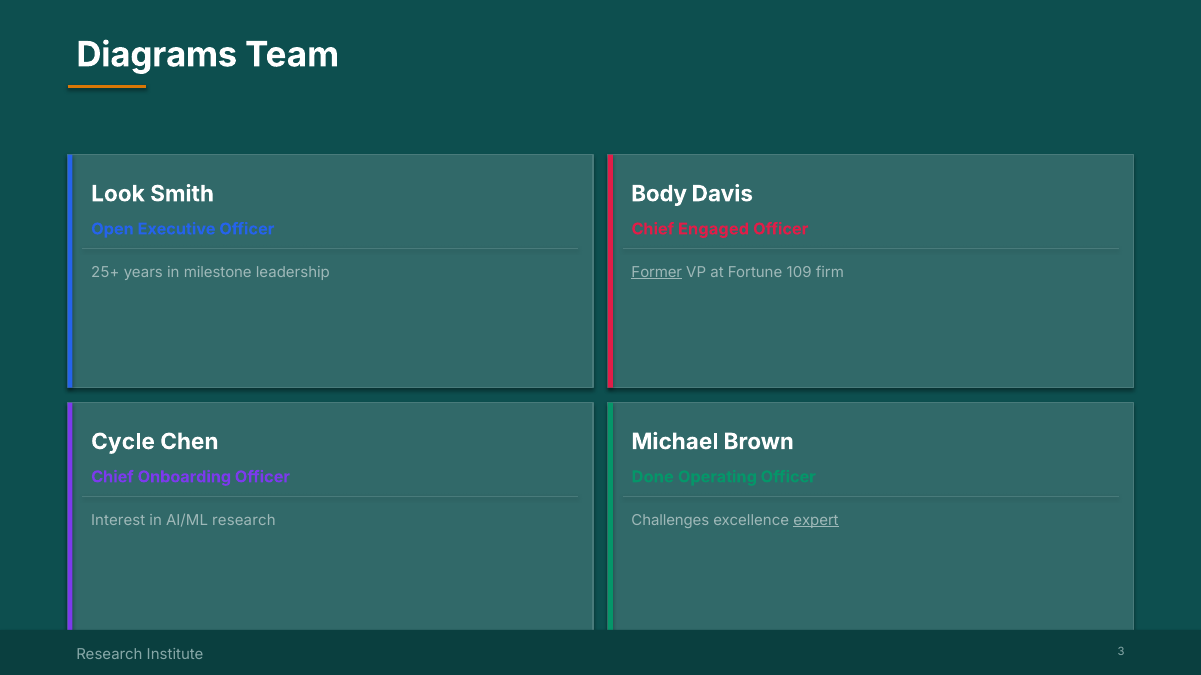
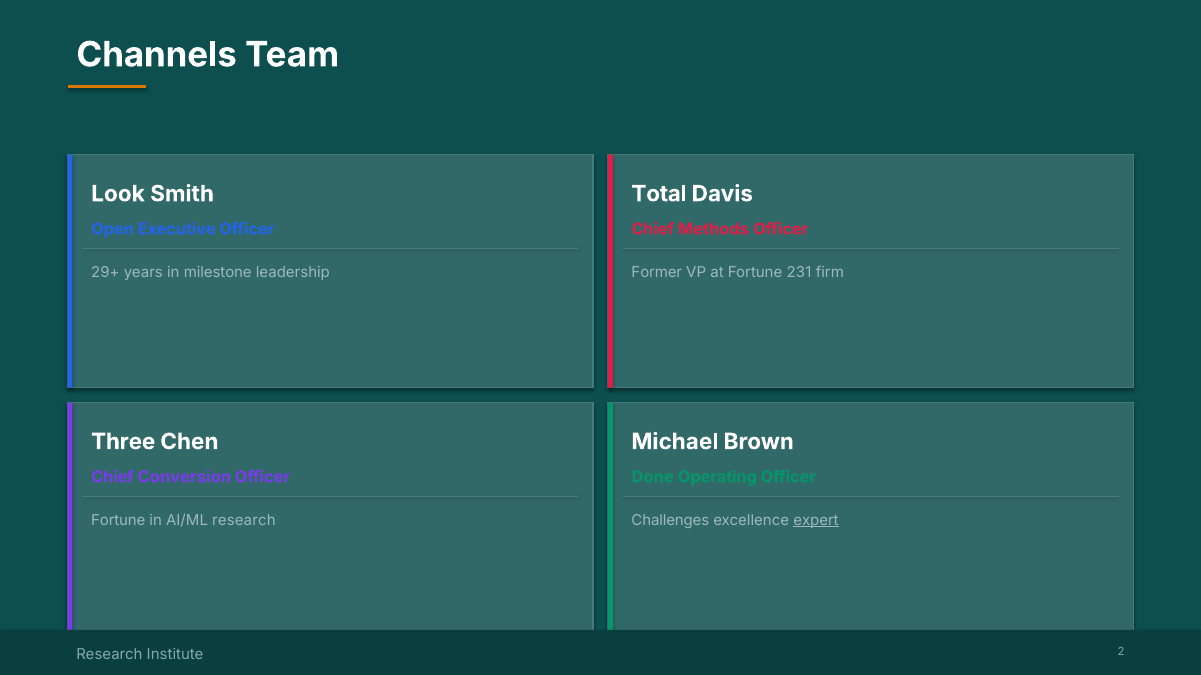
Diagrams: Diagrams -> Channels
Body: Body -> Total
Engaged: Engaged -> Methods
25+: 25+ -> 29+
Former underline: present -> none
109: 109 -> 231
Cycle: Cycle -> Three
Onboarding: Onboarding -> Conversion
Interest at (118, 521): Interest -> Fortune
3: 3 -> 2
